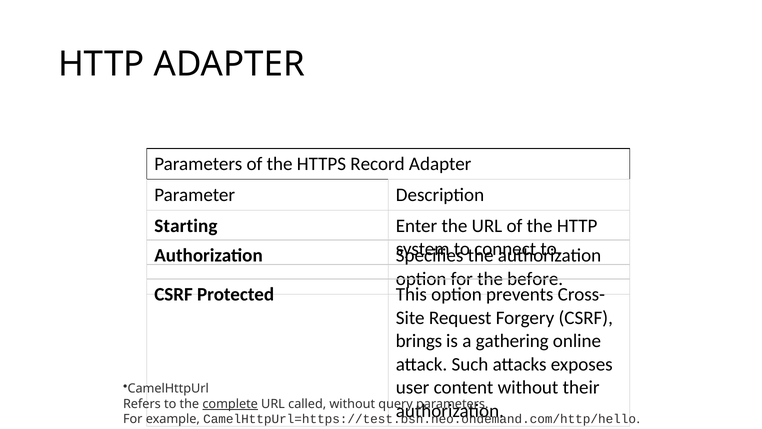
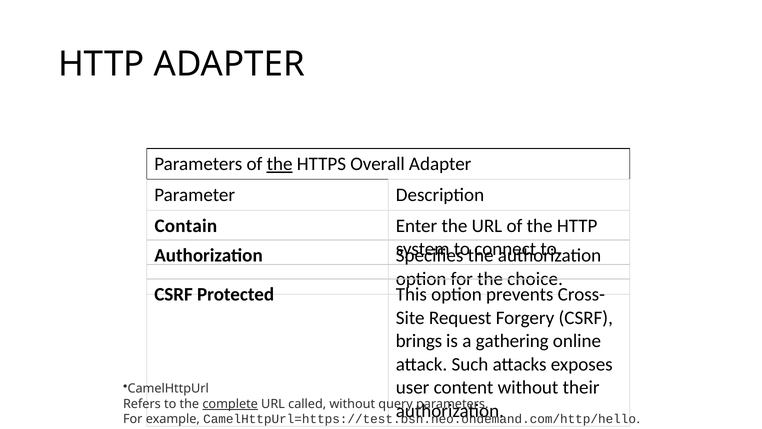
the at (280, 164) underline: none -> present
Record: Record -> Overall
Starting: Starting -> Contain
before: before -> choice
